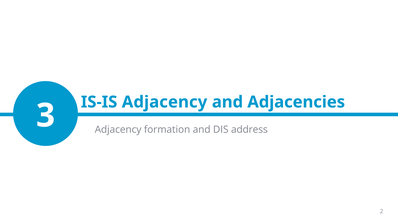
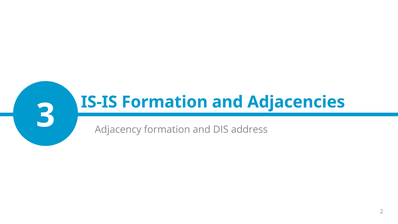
IS-IS Adjacency: Adjacency -> Formation
